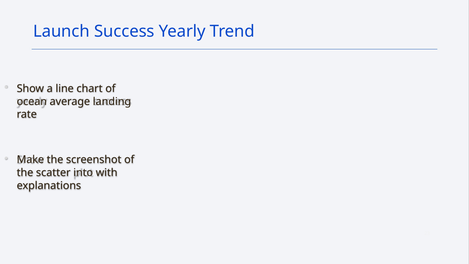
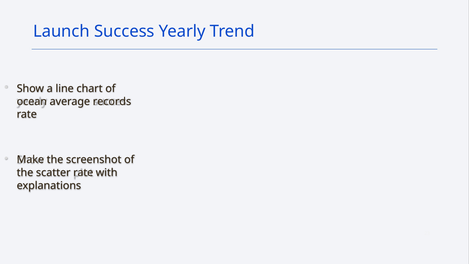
landing: landing -> records
scatter into: into -> rate
